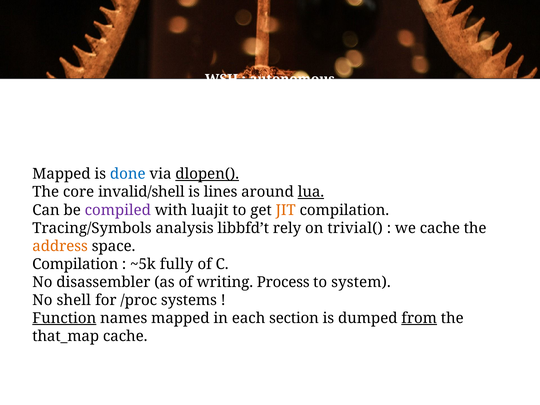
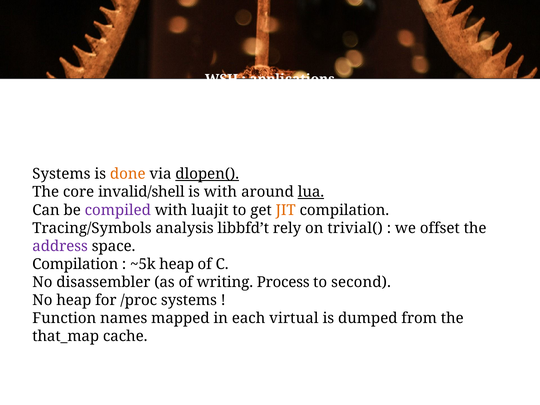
autonomous: autonomous -> applications
Mapped at (61, 174): Mapped -> Systems
done colour: blue -> orange
is lines: lines -> with
we cache: cache -> offset
address colour: orange -> purple
~5k fully: fully -> heap
system: system -> second
No shell: shell -> heap
Function underline: present -> none
section: section -> virtual
from underline: present -> none
